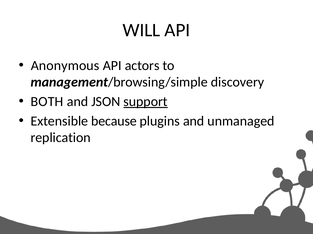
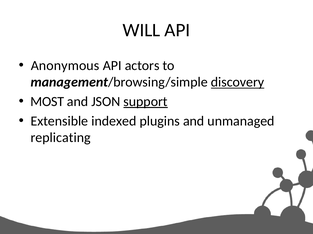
discovery underline: none -> present
BOTH: BOTH -> MOST
because: because -> indexed
replication: replication -> replicating
